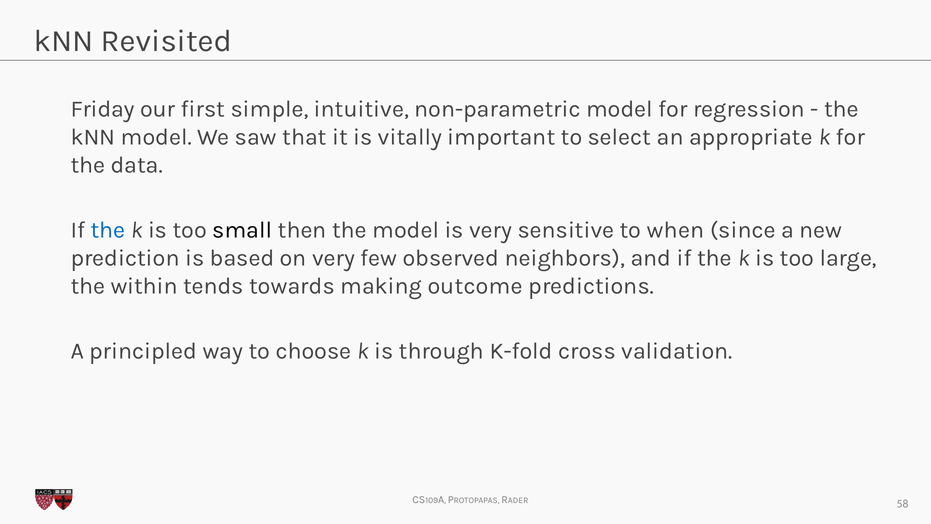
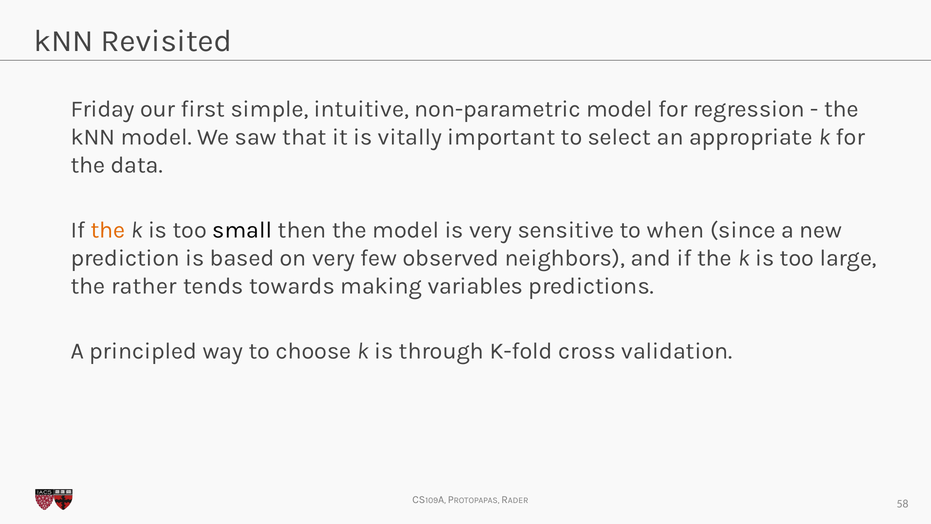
the at (108, 230) colour: blue -> orange
within: within -> rather
outcome: outcome -> variables
